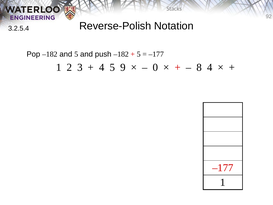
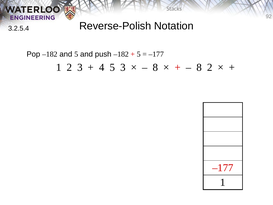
5 9: 9 -> 3
0 at (155, 67): 0 -> 8
8 4: 4 -> 2
